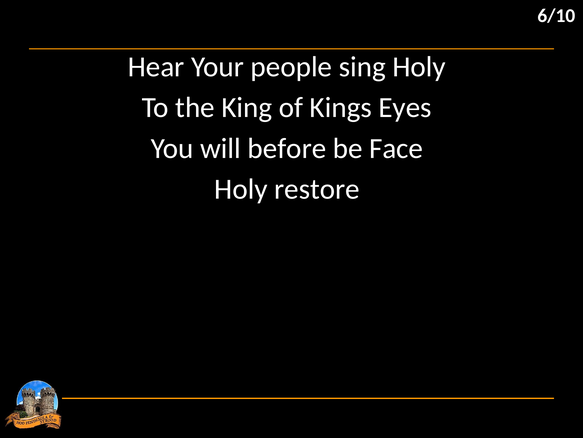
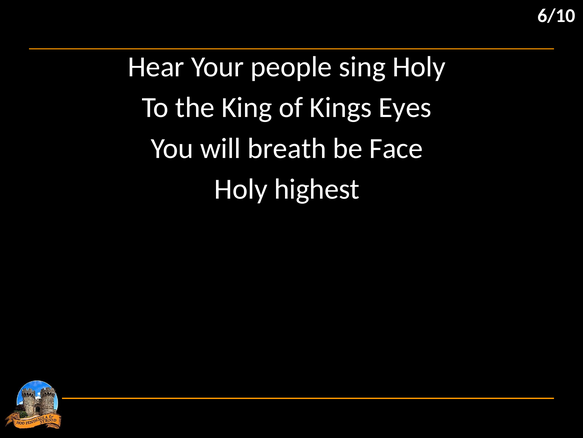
before: before -> breath
restore: restore -> highest
